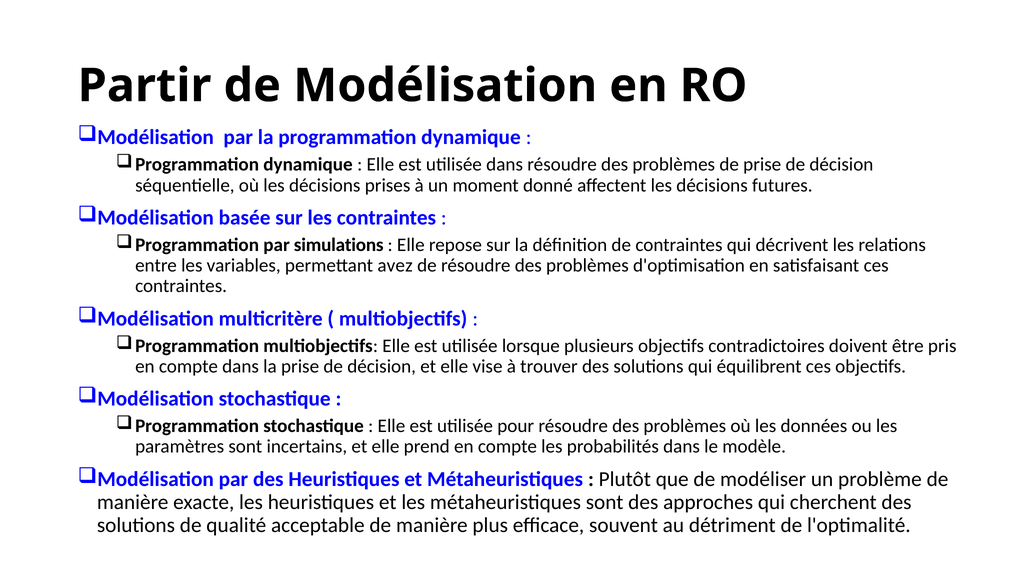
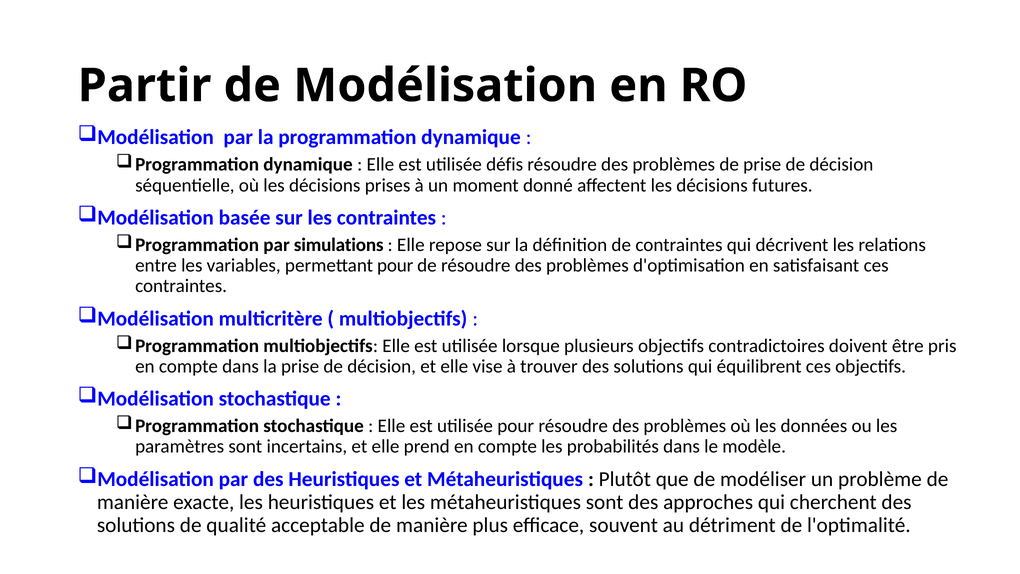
utilisée dans: dans -> défis
permettant avez: avez -> pour
